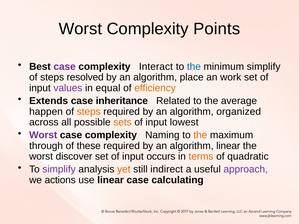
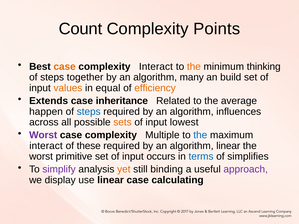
Worst at (80, 29): Worst -> Count
case at (65, 67) colour: purple -> orange
the at (194, 67) colour: blue -> orange
minimum simplify: simplify -> thinking
resolved: resolved -> together
place: place -> many
work: work -> build
values colour: purple -> orange
steps at (89, 112) colour: orange -> blue
organized: organized -> influences
Naming: Naming -> Multiple
the at (200, 135) colour: orange -> blue
through at (46, 146): through -> interact
discover: discover -> primitive
terms colour: orange -> blue
quadratic: quadratic -> simplifies
indirect: indirect -> binding
actions: actions -> display
